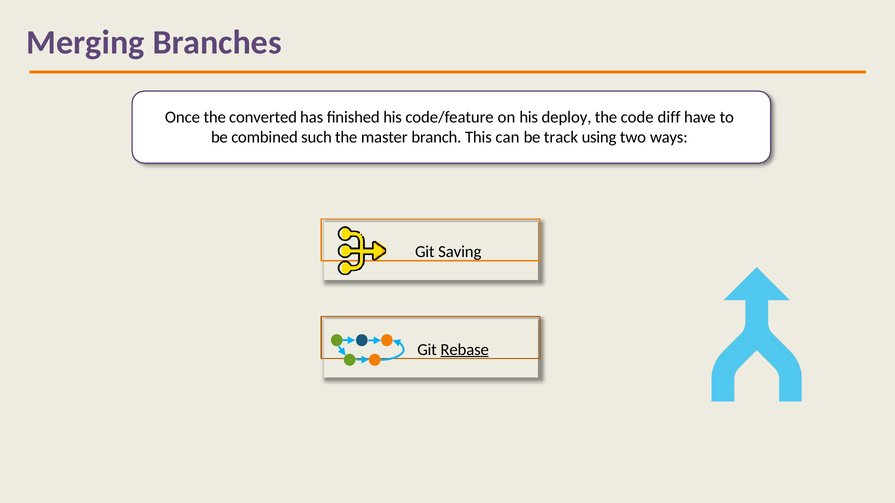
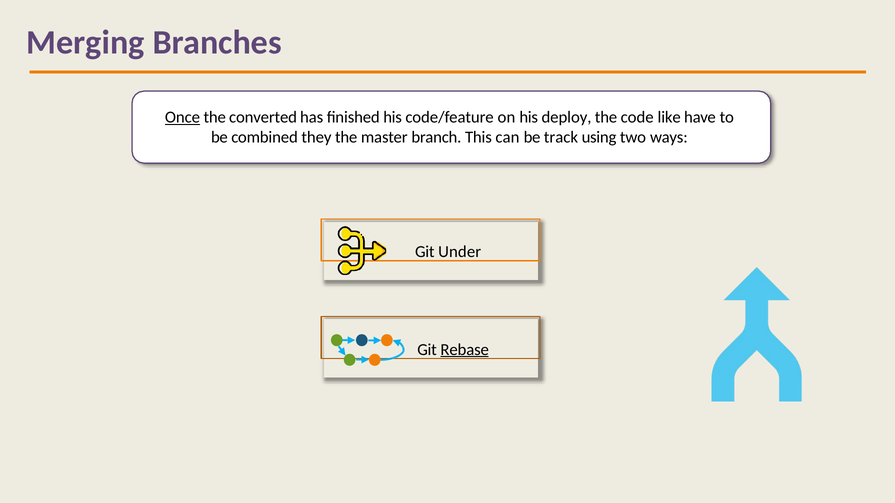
Once underline: none -> present
diff: diff -> like
such: such -> they
Saving: Saving -> Under
